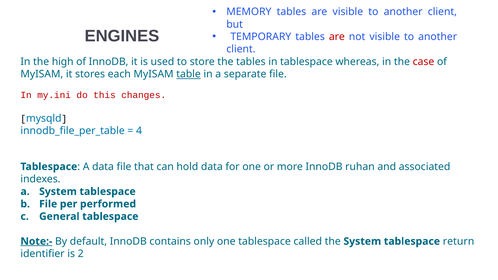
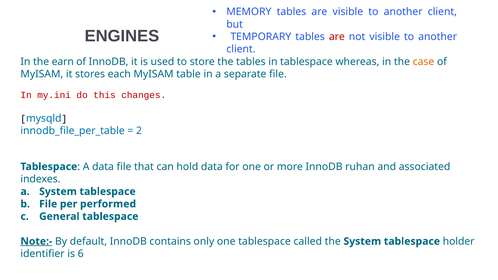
high: high -> earn
case colour: red -> orange
table underline: present -> none
4: 4 -> 2
return: return -> holder
2: 2 -> 6
